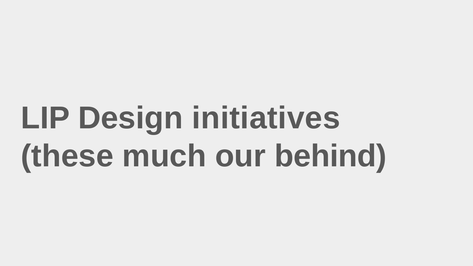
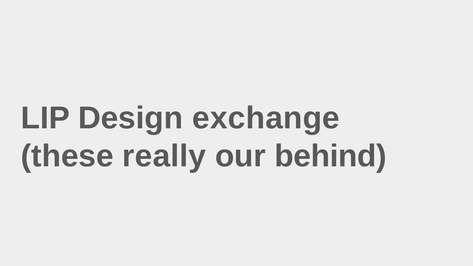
initiatives: initiatives -> exchange
much: much -> really
